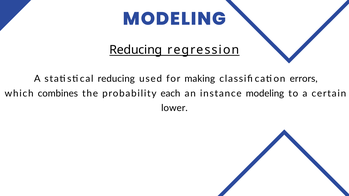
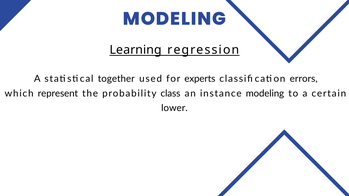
Reducing at (136, 50): Reducing -> Learning
statistical reducing: reducing -> together
making: making -> experts
combines: combines -> represent
each: each -> class
